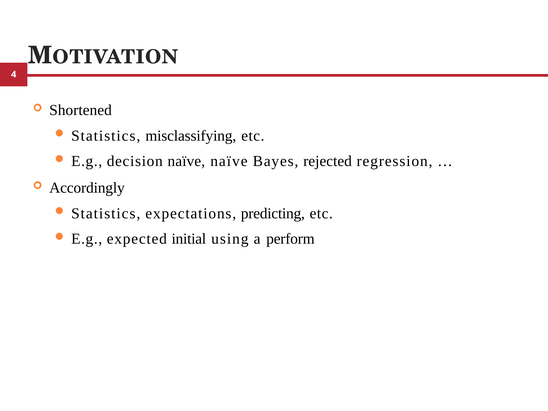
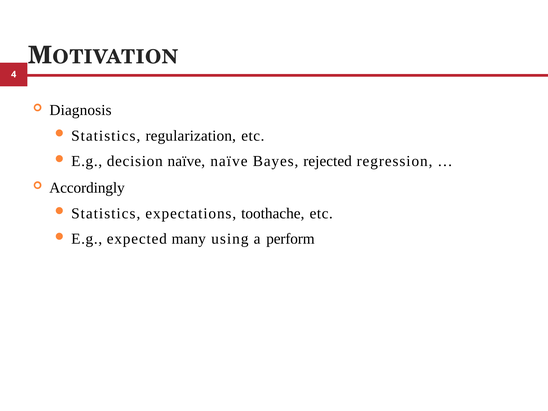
Shortened: Shortened -> Diagnosis
misclassifying: misclassifying -> regularization
predicting: predicting -> toothache
initial: initial -> many
